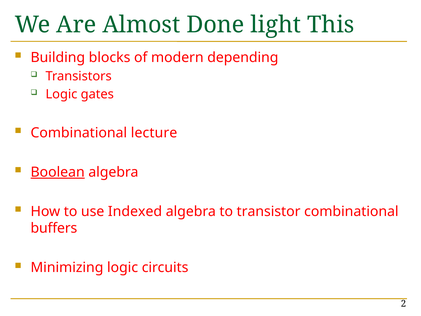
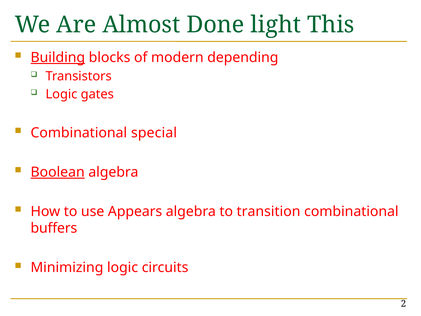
Building underline: none -> present
lecture: lecture -> special
Indexed: Indexed -> Appears
transistor: transistor -> transition
